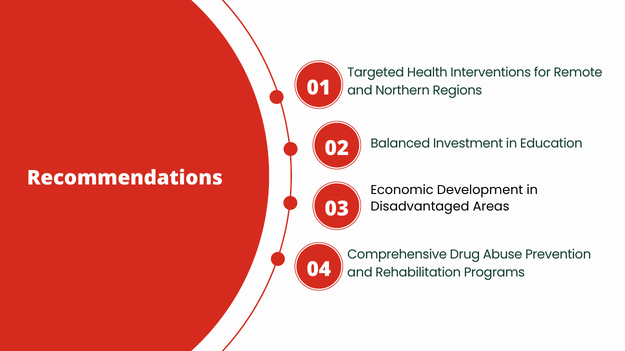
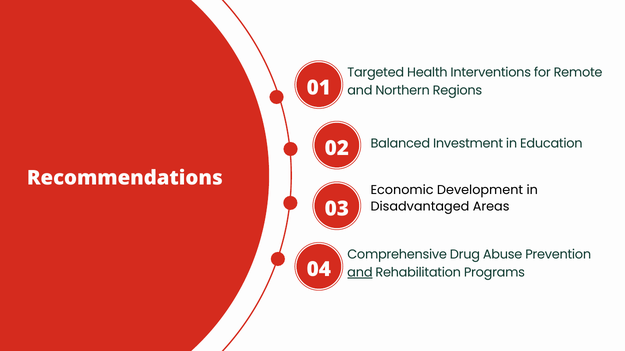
and at (360, 273) underline: none -> present
